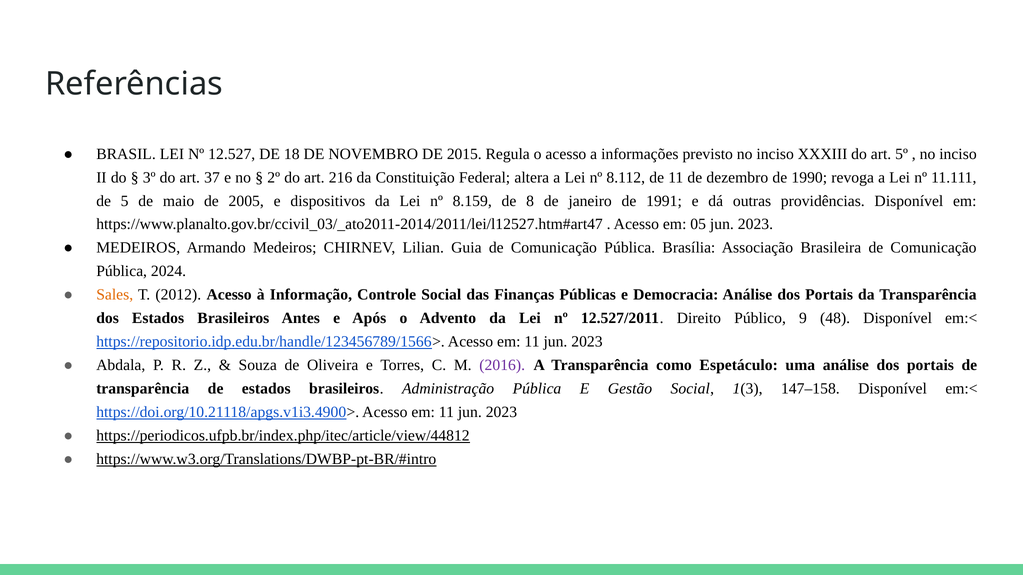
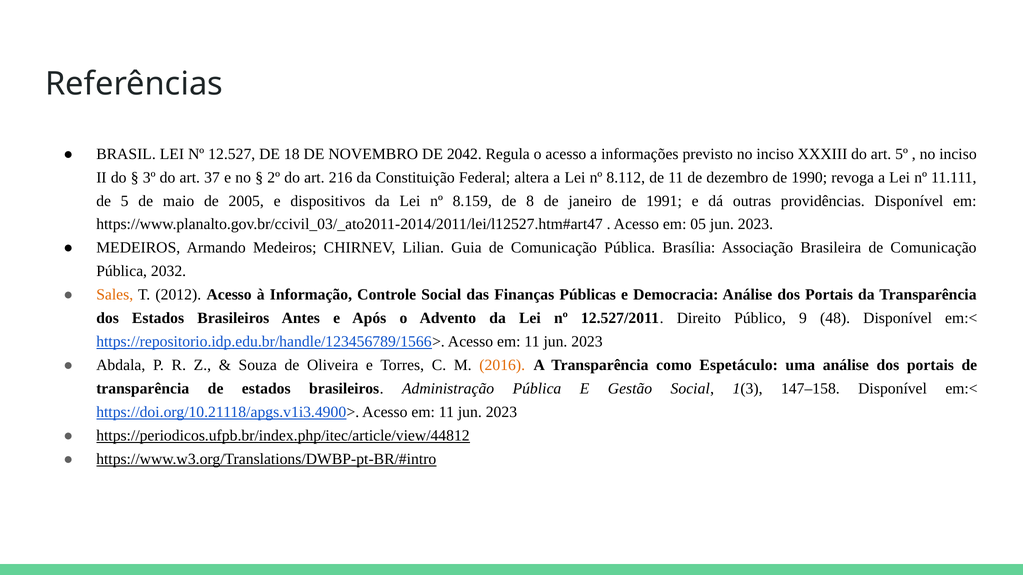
2015: 2015 -> 2042
2024: 2024 -> 2032
2016 colour: purple -> orange
